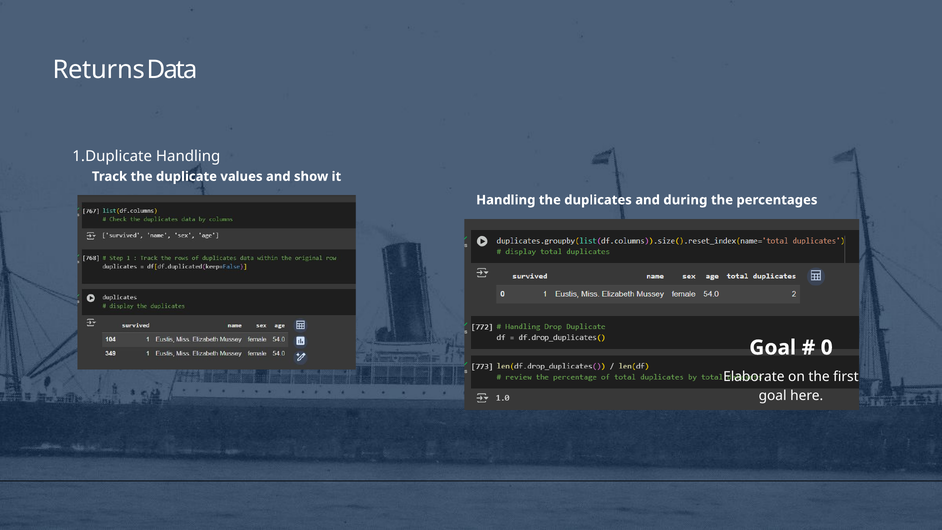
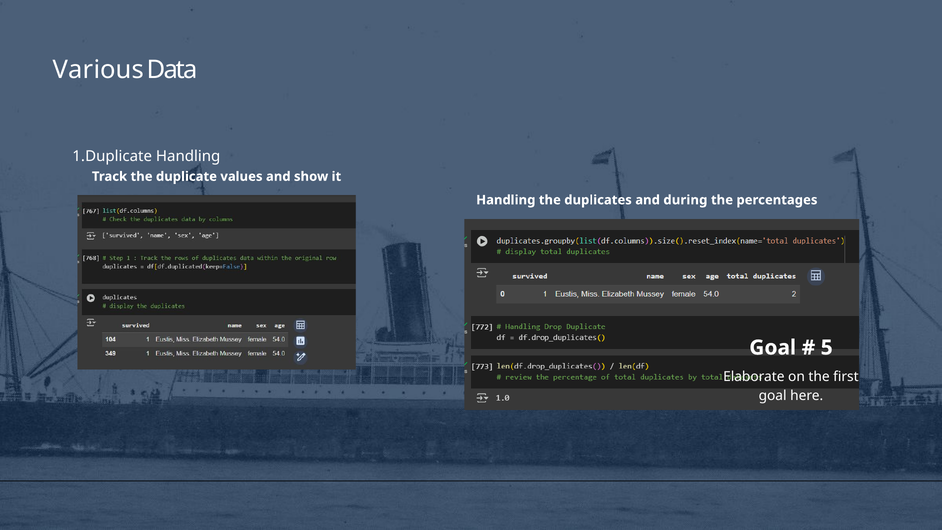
Returns: Returns -> Various
0: 0 -> 5
